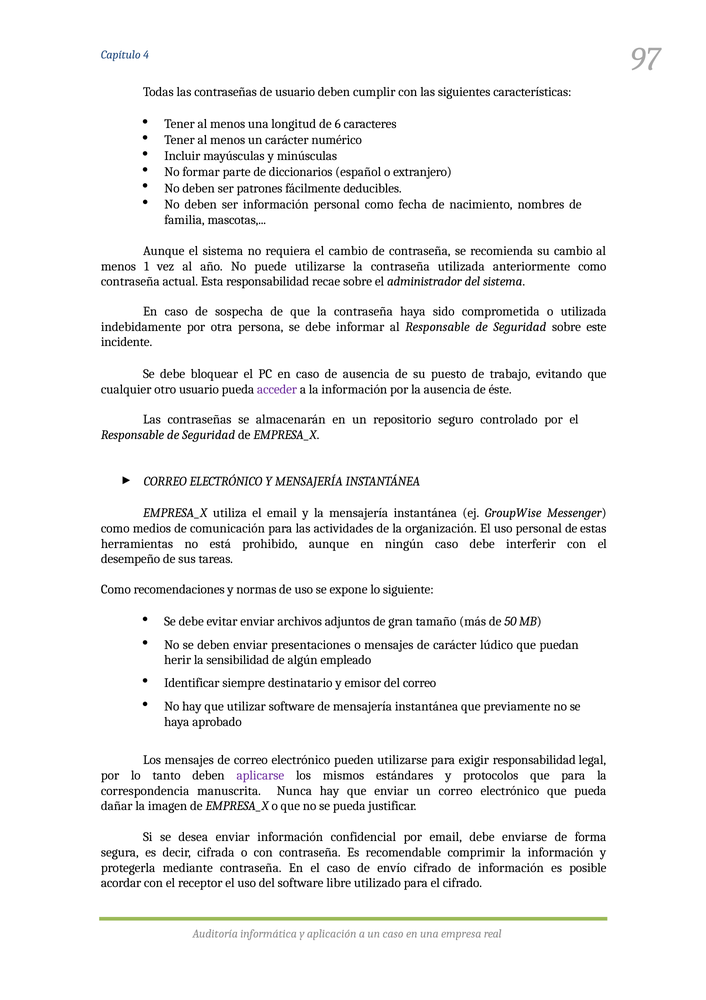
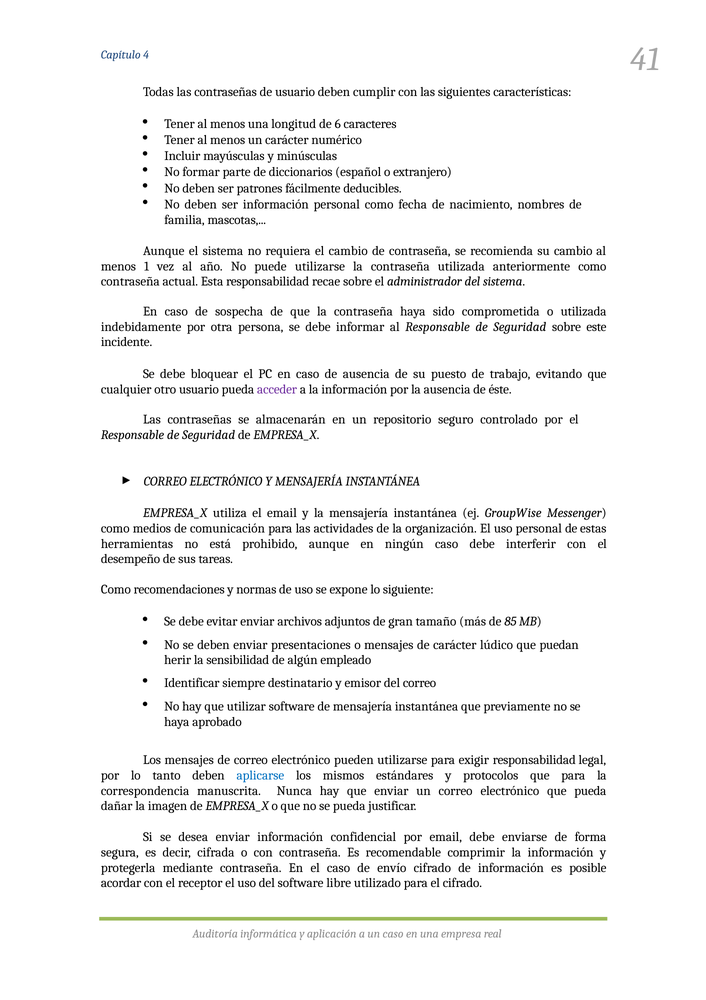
97: 97 -> 41
50: 50 -> 85
aplicarse colour: purple -> blue
